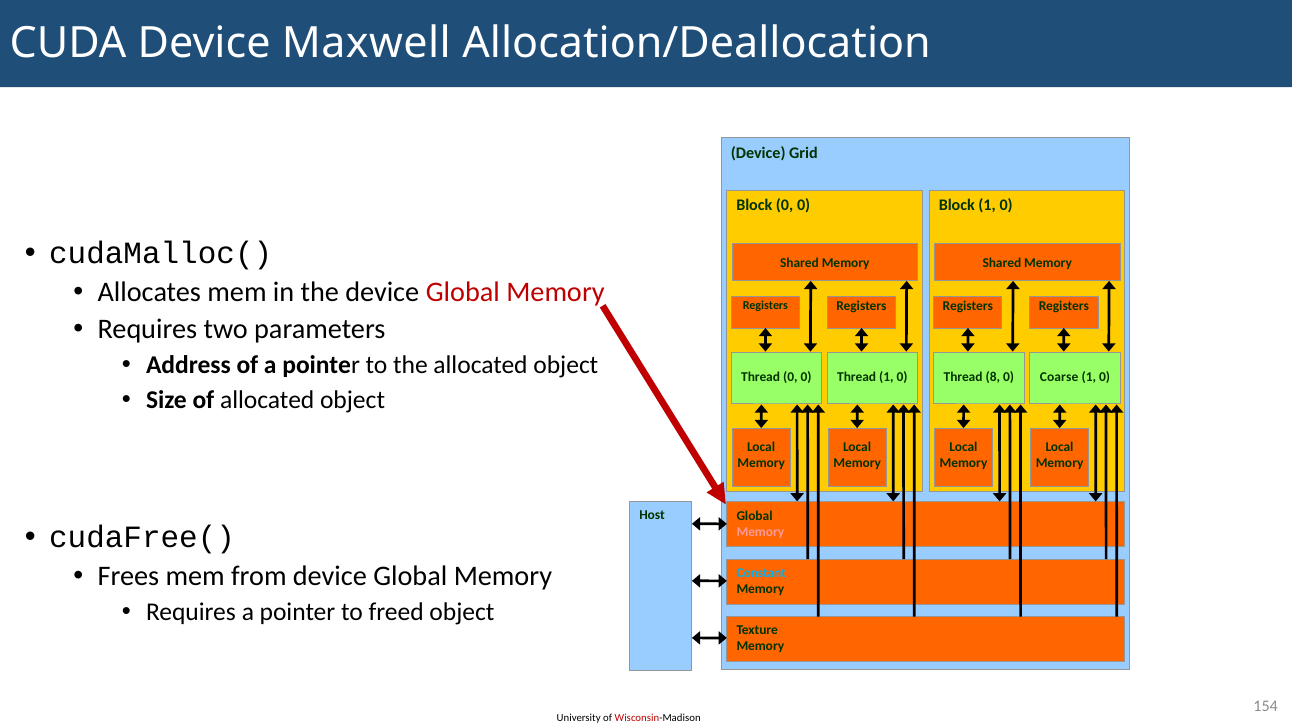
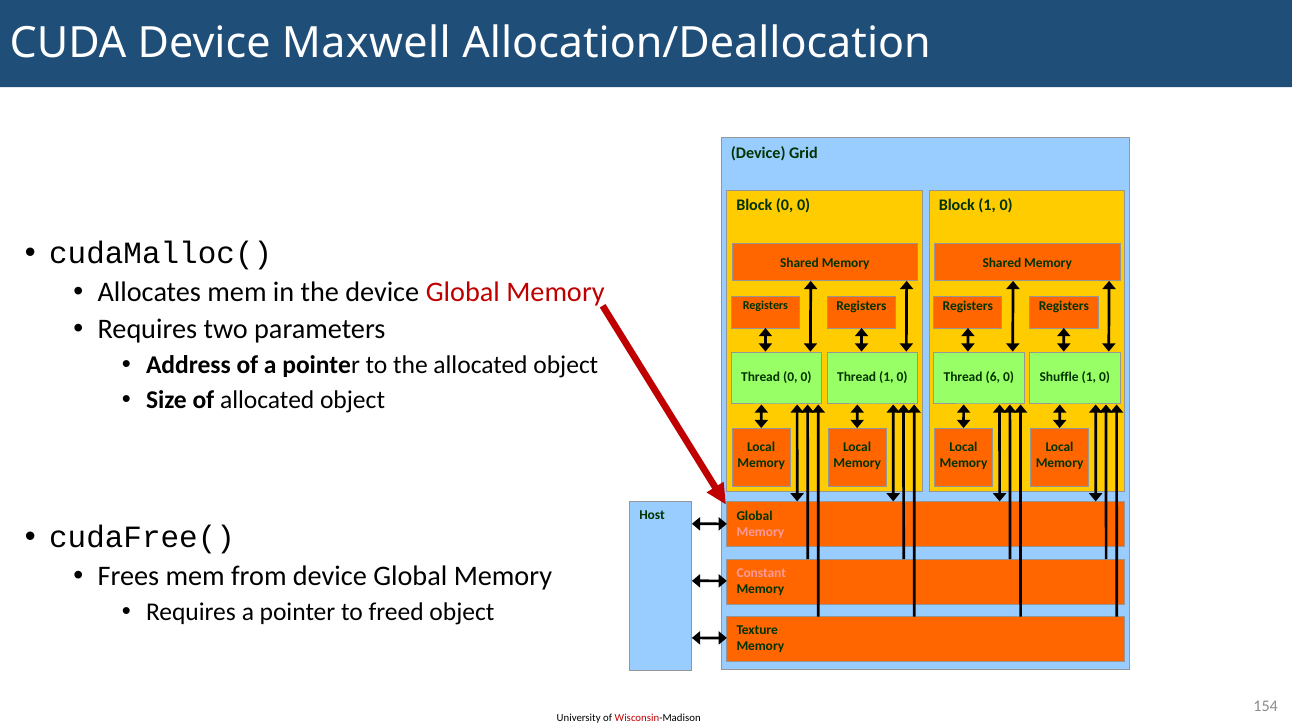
8: 8 -> 6
Coarse: Coarse -> Shuffle
Constant colour: light blue -> pink
